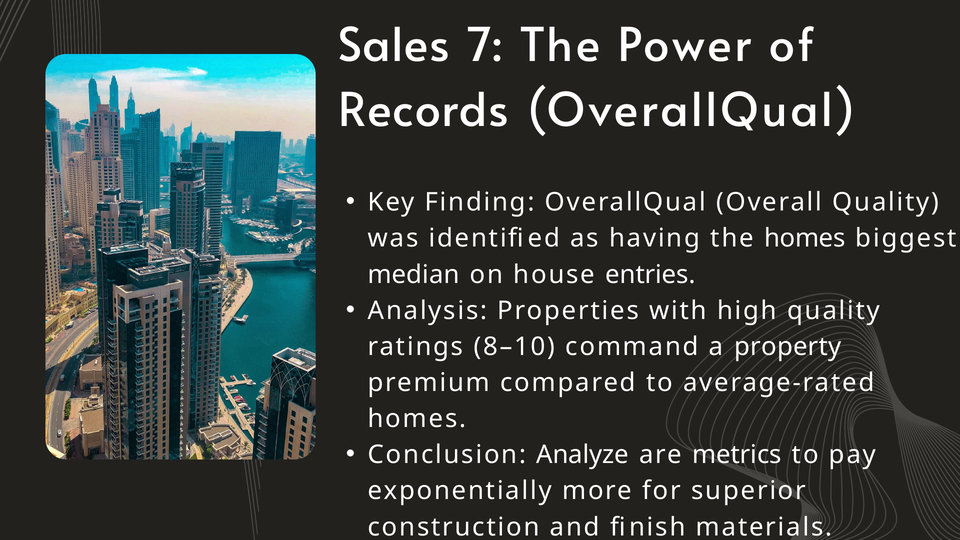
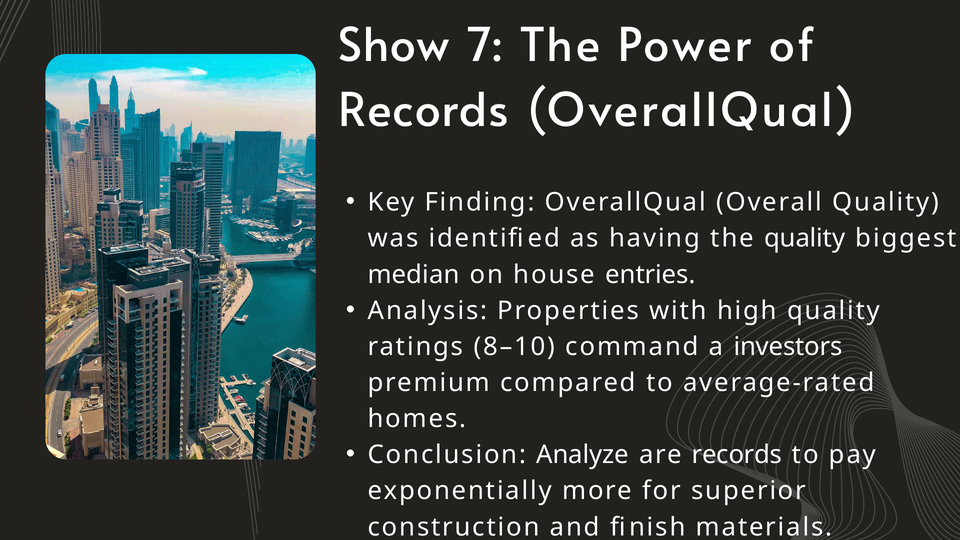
Sales: Sales -> Show
the homes: homes -> quality
property: property -> investors
are metrics: metrics -> records
